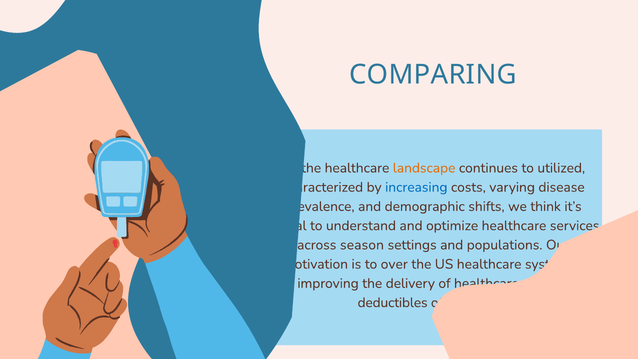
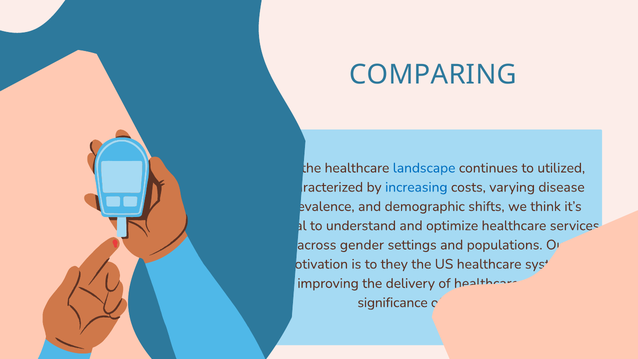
landscape colour: orange -> blue
season: season -> gender
over: over -> they
deductibles: deductibles -> significance
